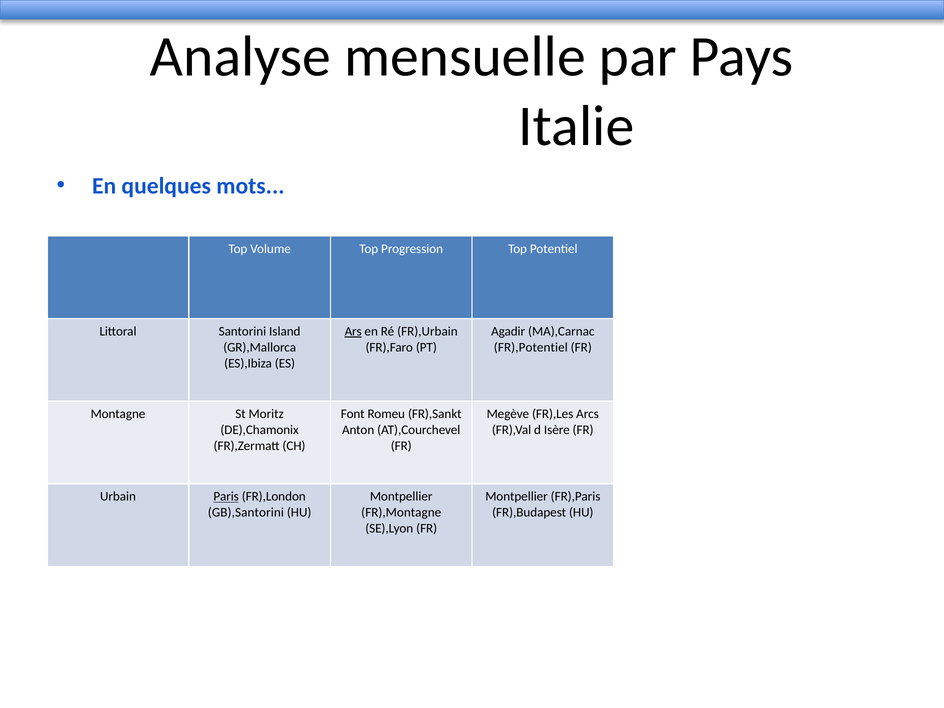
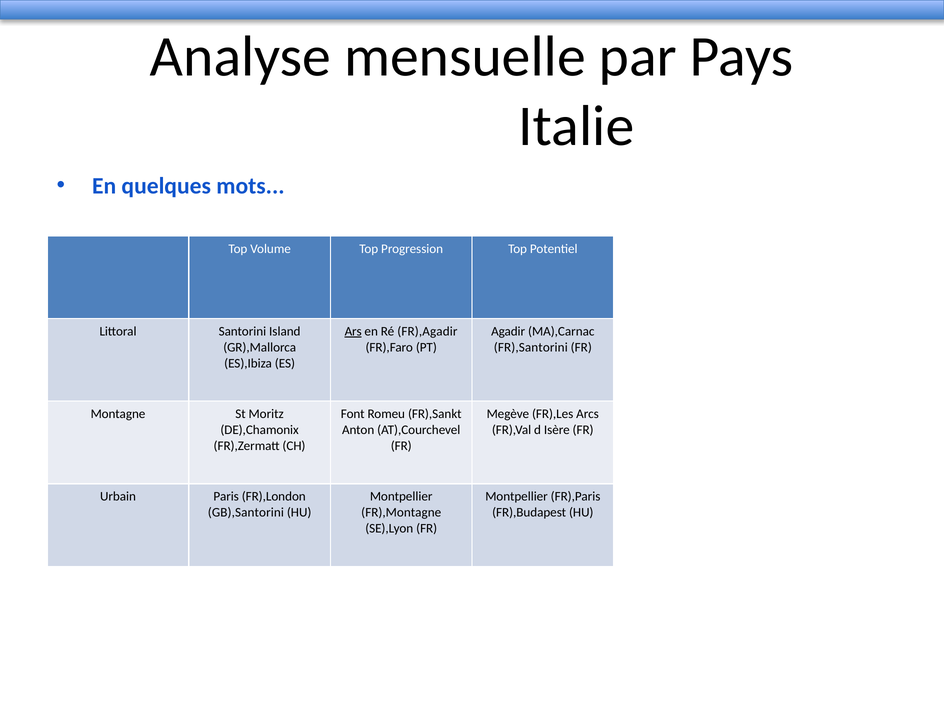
FR),Urbain: FR),Urbain -> FR),Agadir
FR),Potentiel: FR),Potentiel -> FR),Santorini
Paris underline: present -> none
